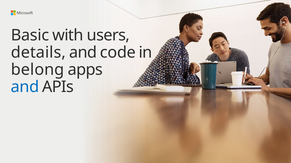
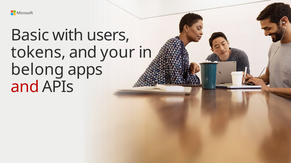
details: details -> tokens
code: code -> your
and at (25, 87) colour: blue -> red
